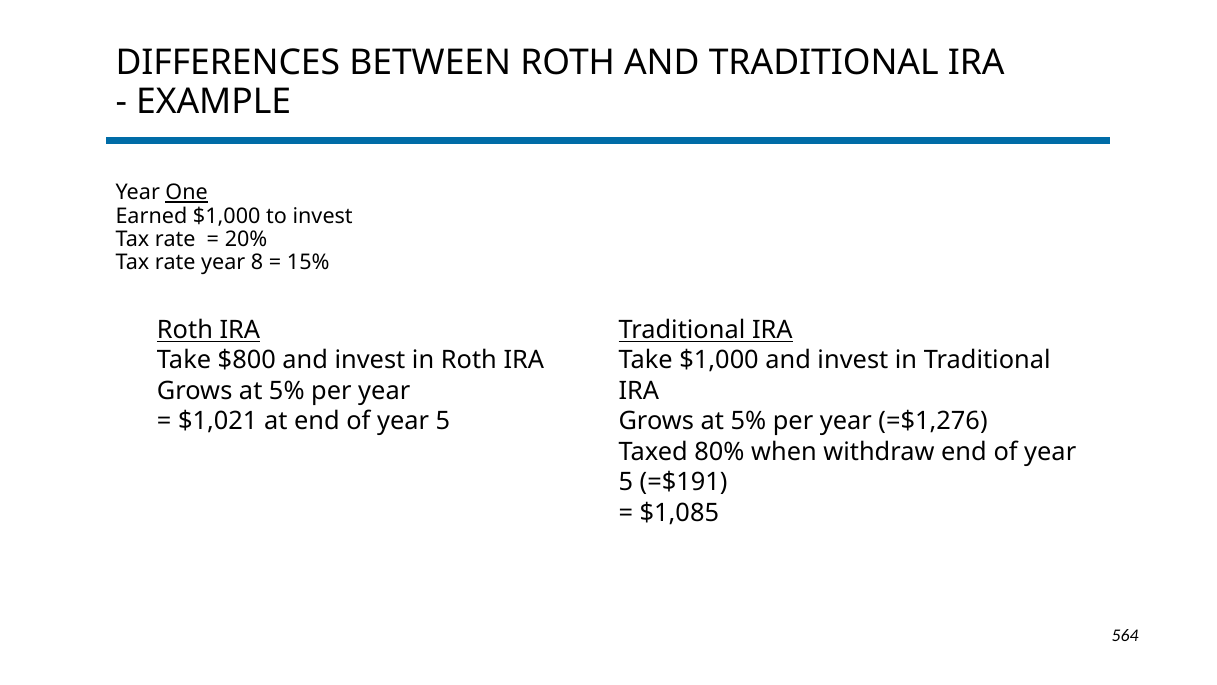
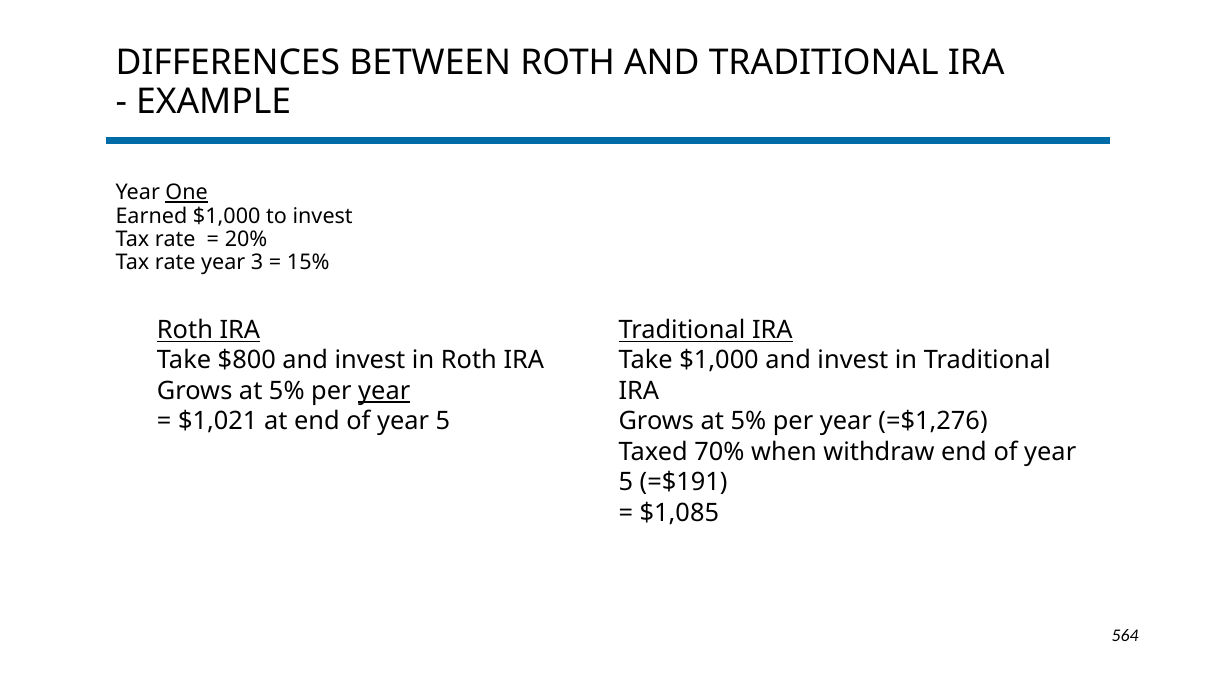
8: 8 -> 3
year at (384, 391) underline: none -> present
80%: 80% -> 70%
